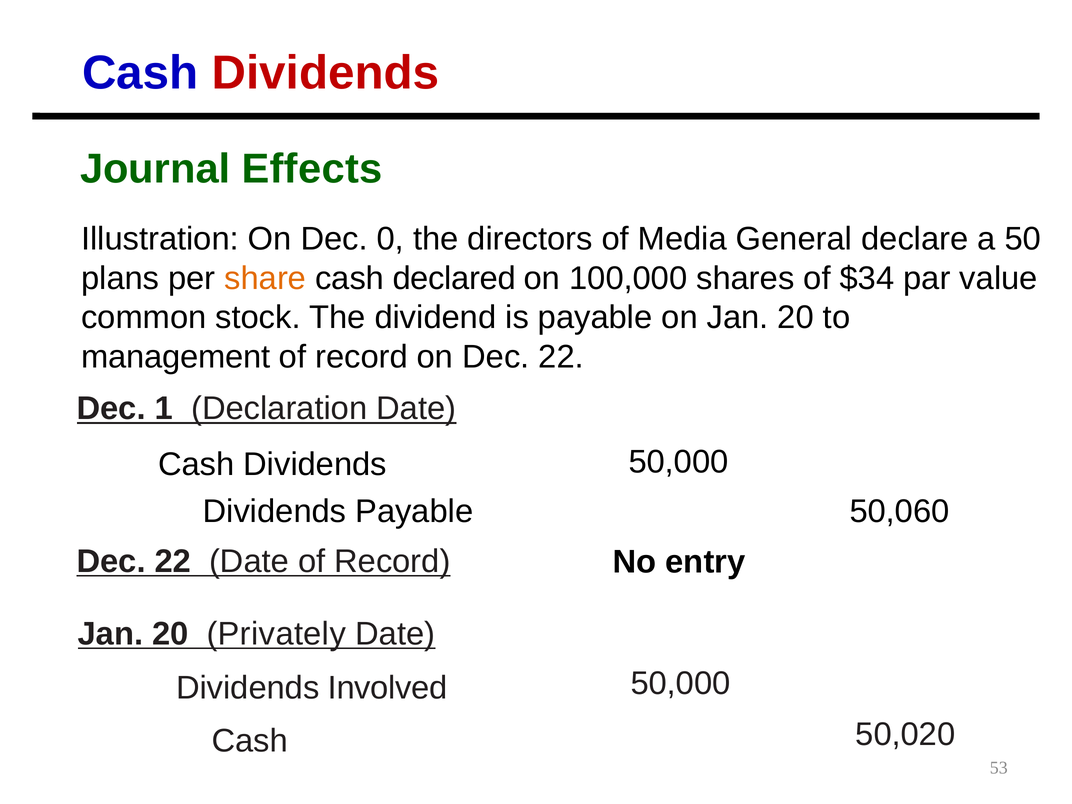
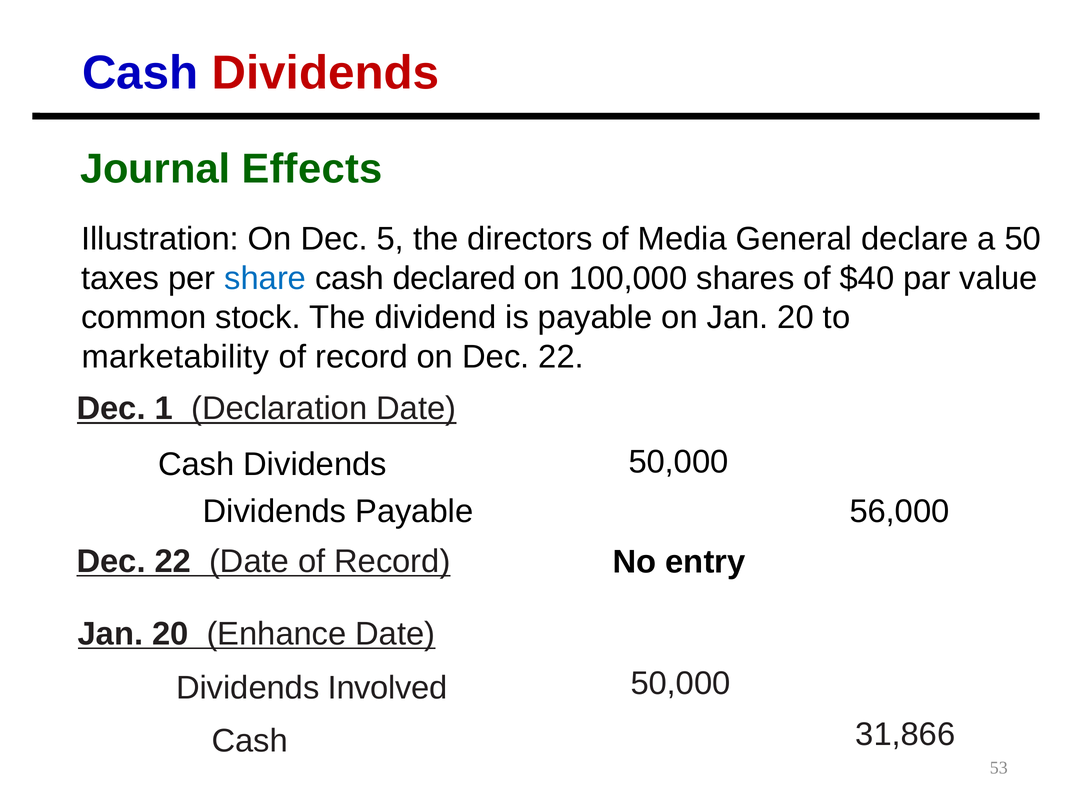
0: 0 -> 5
plans: plans -> taxes
share colour: orange -> blue
$34: $34 -> $40
management: management -> marketability
50,060: 50,060 -> 56,000
Privately: Privately -> Enhance
50,020: 50,020 -> 31,866
